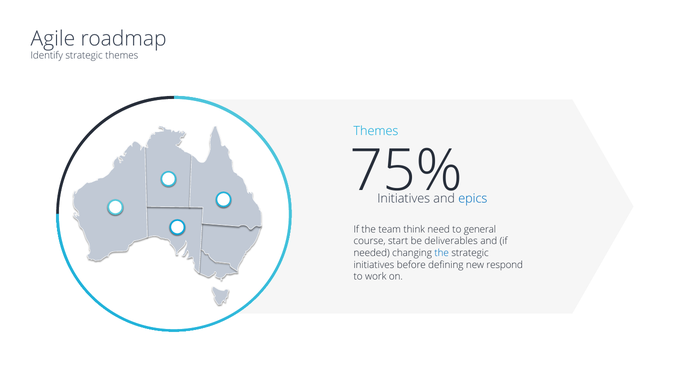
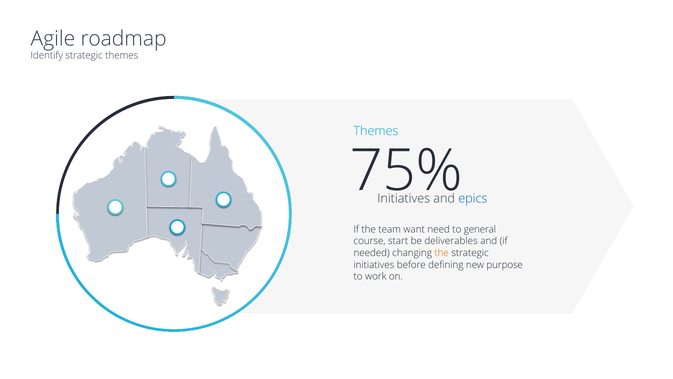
think: think -> want
the at (442, 253) colour: blue -> orange
respond: respond -> purpose
